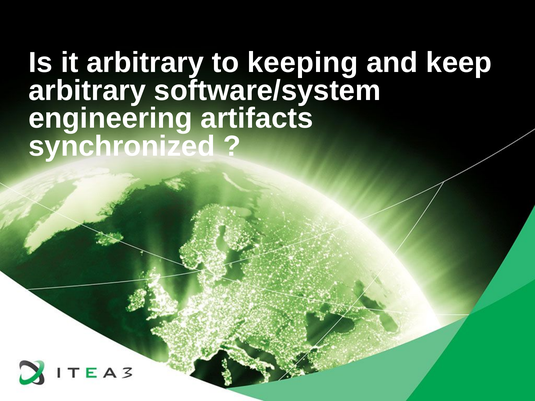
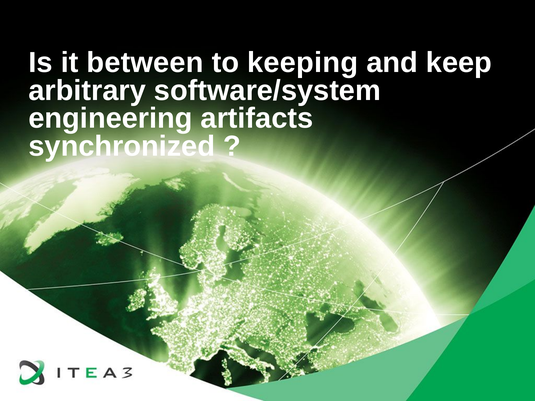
it arbitrary: arbitrary -> between
